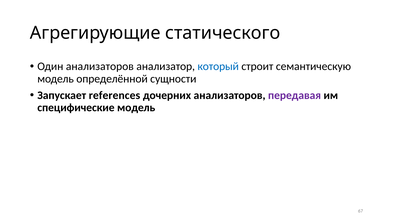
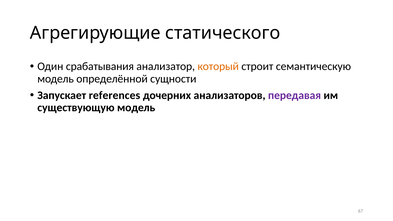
Один анализаторов: анализаторов -> срабатывания
который colour: blue -> orange
специфические: специфические -> существующую
